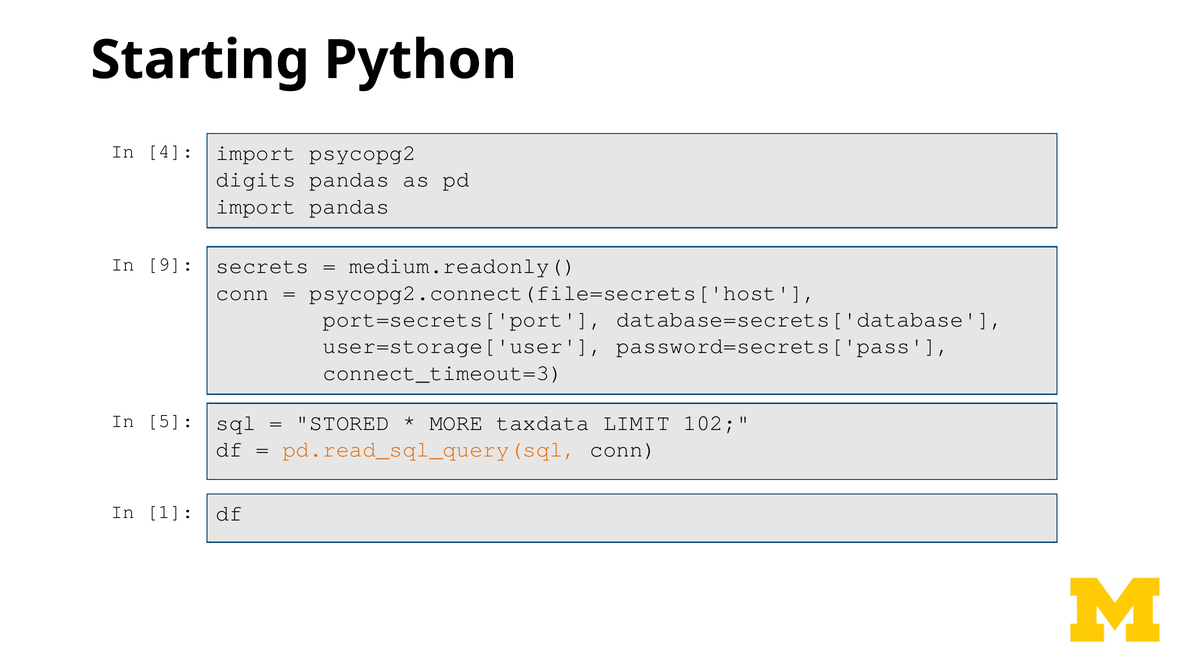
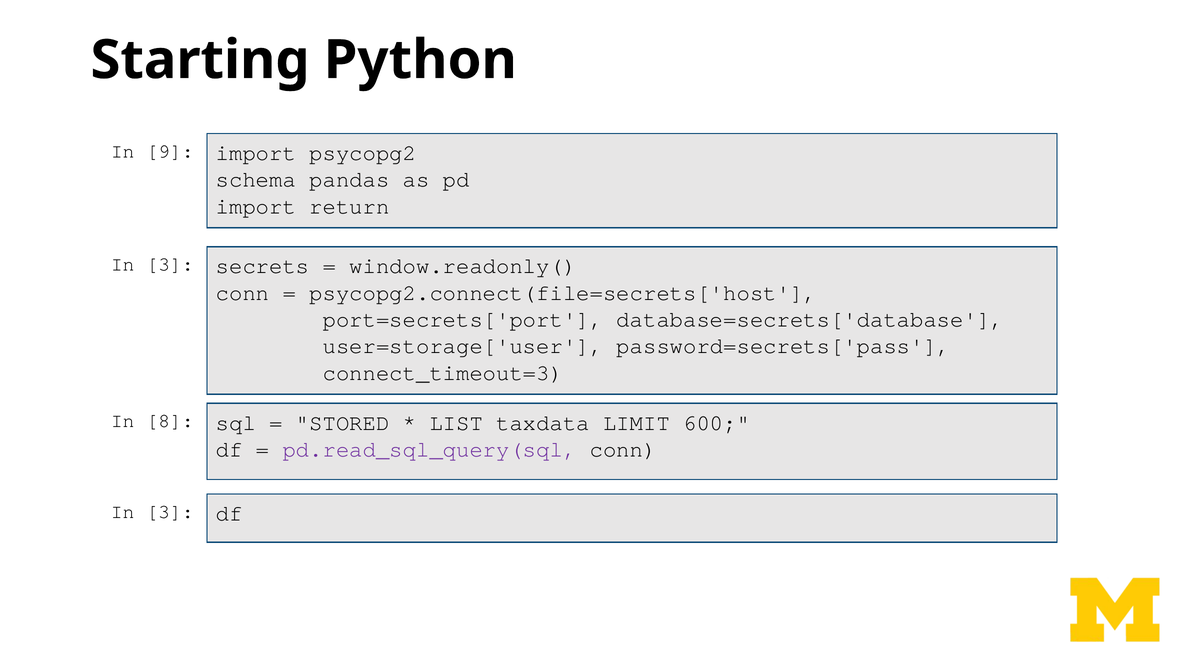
4: 4 -> 9
digits: digits -> schema
import pandas: pandas -> return
9 at (170, 264): 9 -> 3
medium.readonly(: medium.readonly( -> window.readonly(
5: 5 -> 8
MORE: MORE -> LIST
102: 102 -> 600
pd.read_sql_query(sql colour: orange -> purple
1 at (170, 511): 1 -> 3
